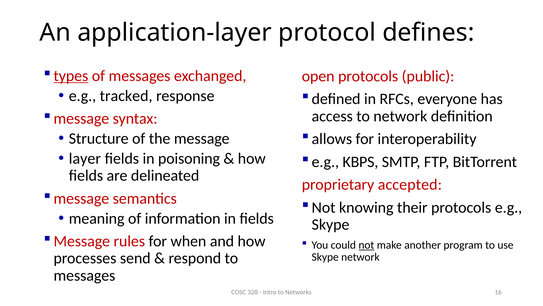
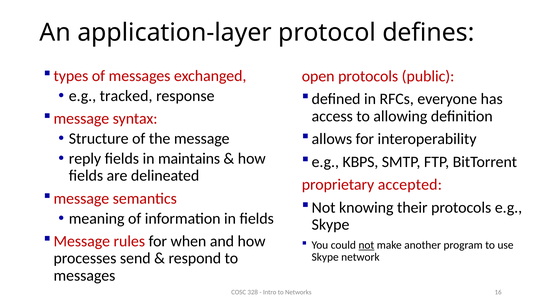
types underline: present -> none
to network: network -> allowing
layer: layer -> reply
poisoning: poisoning -> maintains
